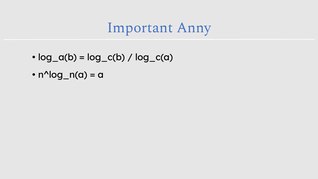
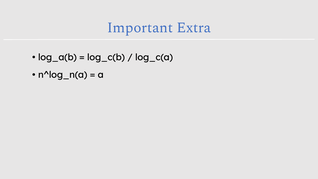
Anny: Anny -> Extra
